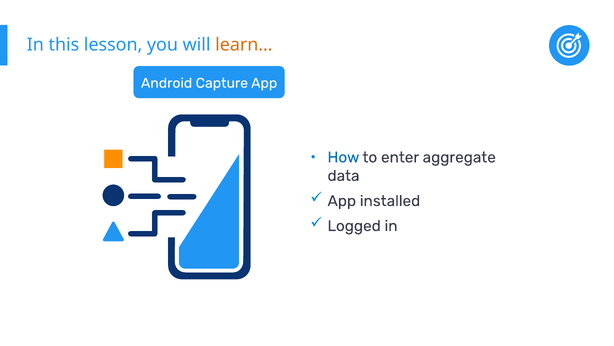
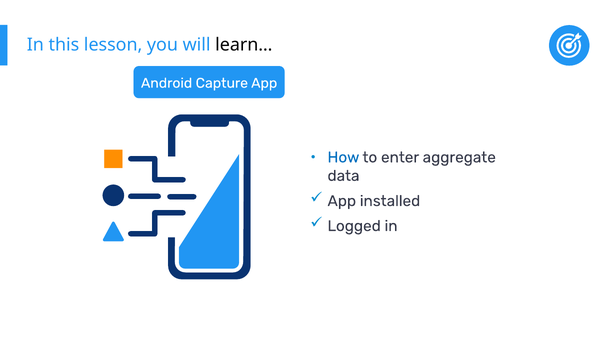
learn… colour: orange -> black
